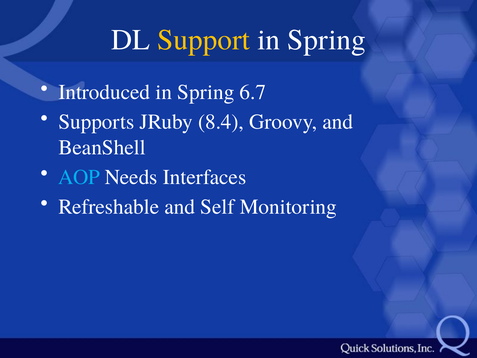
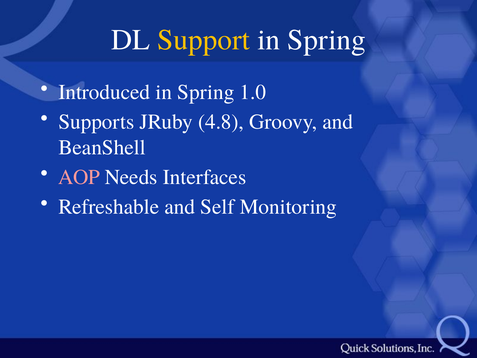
6.7: 6.7 -> 1.0
8.4: 8.4 -> 4.8
AOP colour: light blue -> pink
